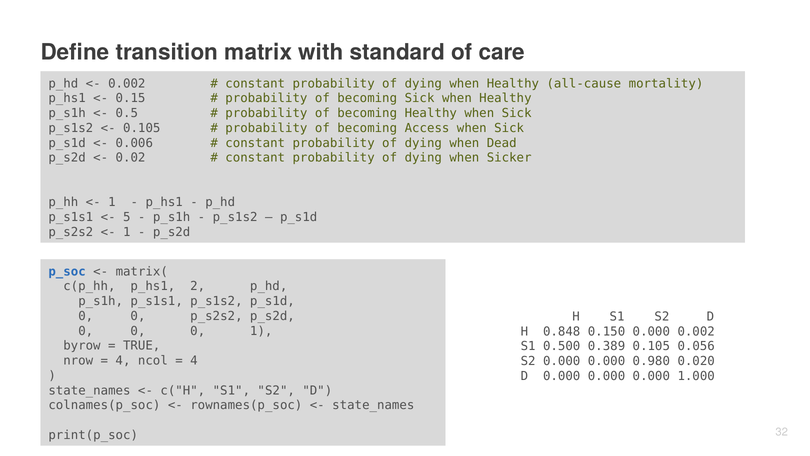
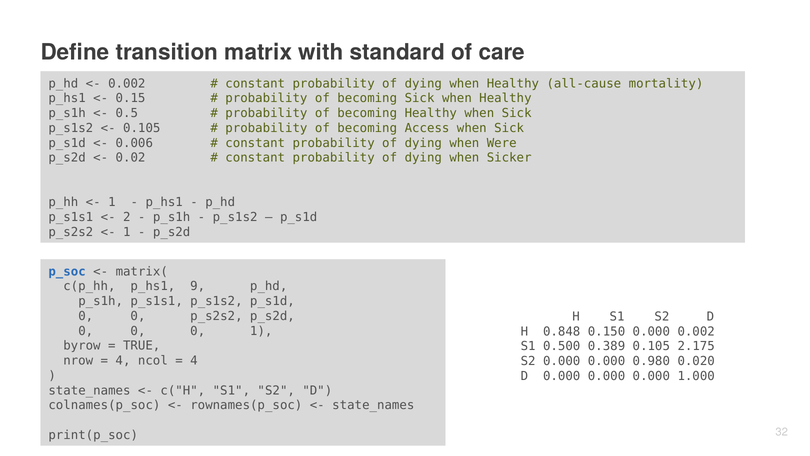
Dead: Dead -> Were
5: 5 -> 2
2: 2 -> 9
0.056: 0.056 -> 2.175
